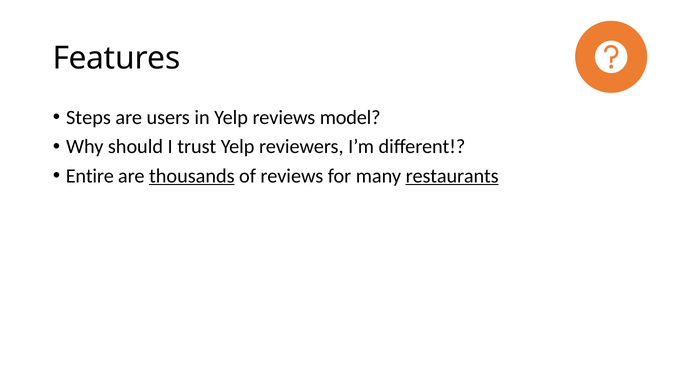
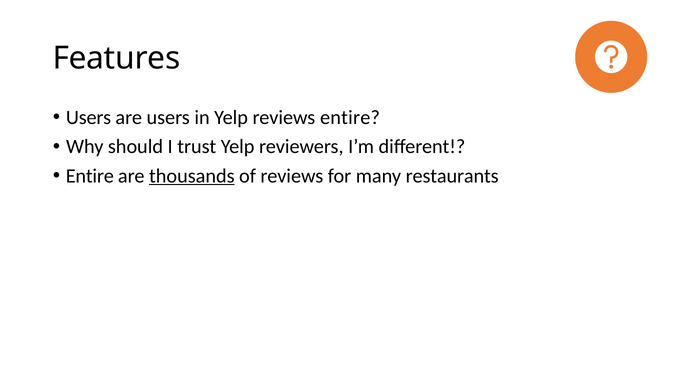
Steps at (88, 118): Steps -> Users
reviews model: model -> entire
restaurants underline: present -> none
